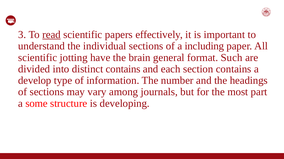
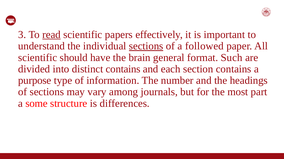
sections at (146, 46) underline: none -> present
including: including -> followed
jotting: jotting -> should
develop: develop -> purpose
developing: developing -> differences
